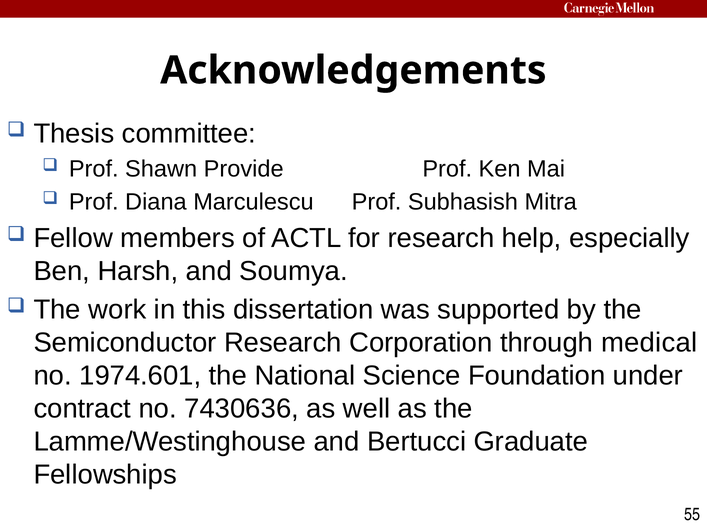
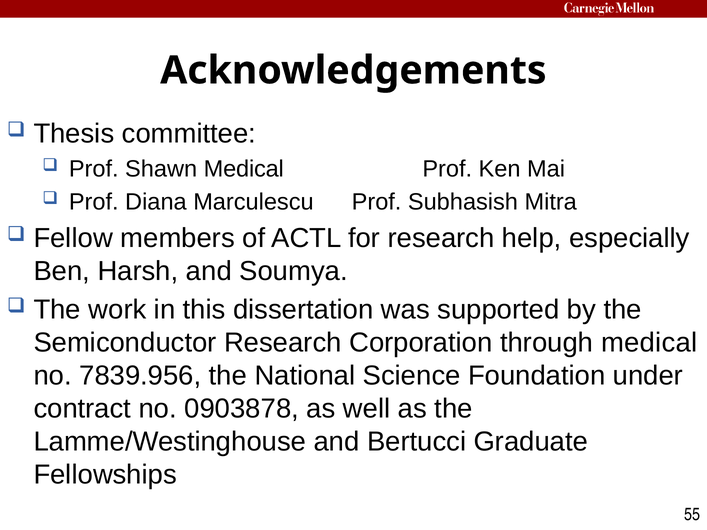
Shawn Provide: Provide -> Medical
1974.601: 1974.601 -> 7839.956
7430636: 7430636 -> 0903878
